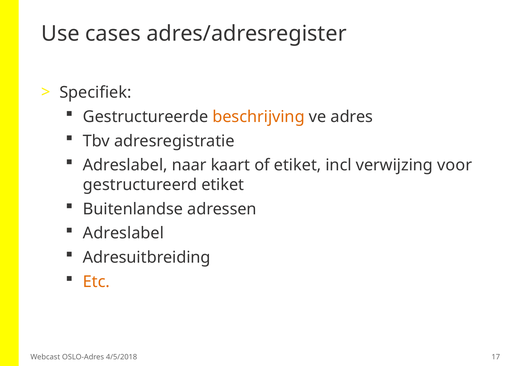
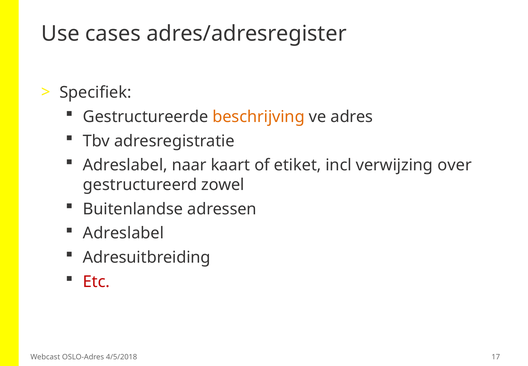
voor: voor -> over
gestructureerd etiket: etiket -> zowel
Etc colour: orange -> red
